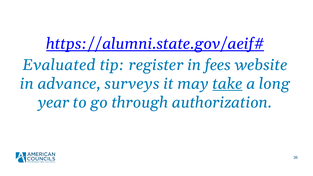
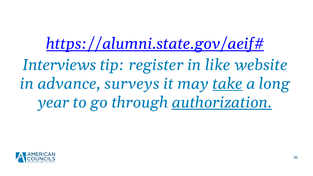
Evaluated: Evaluated -> Interviews
fees: fees -> like
authorization underline: none -> present
